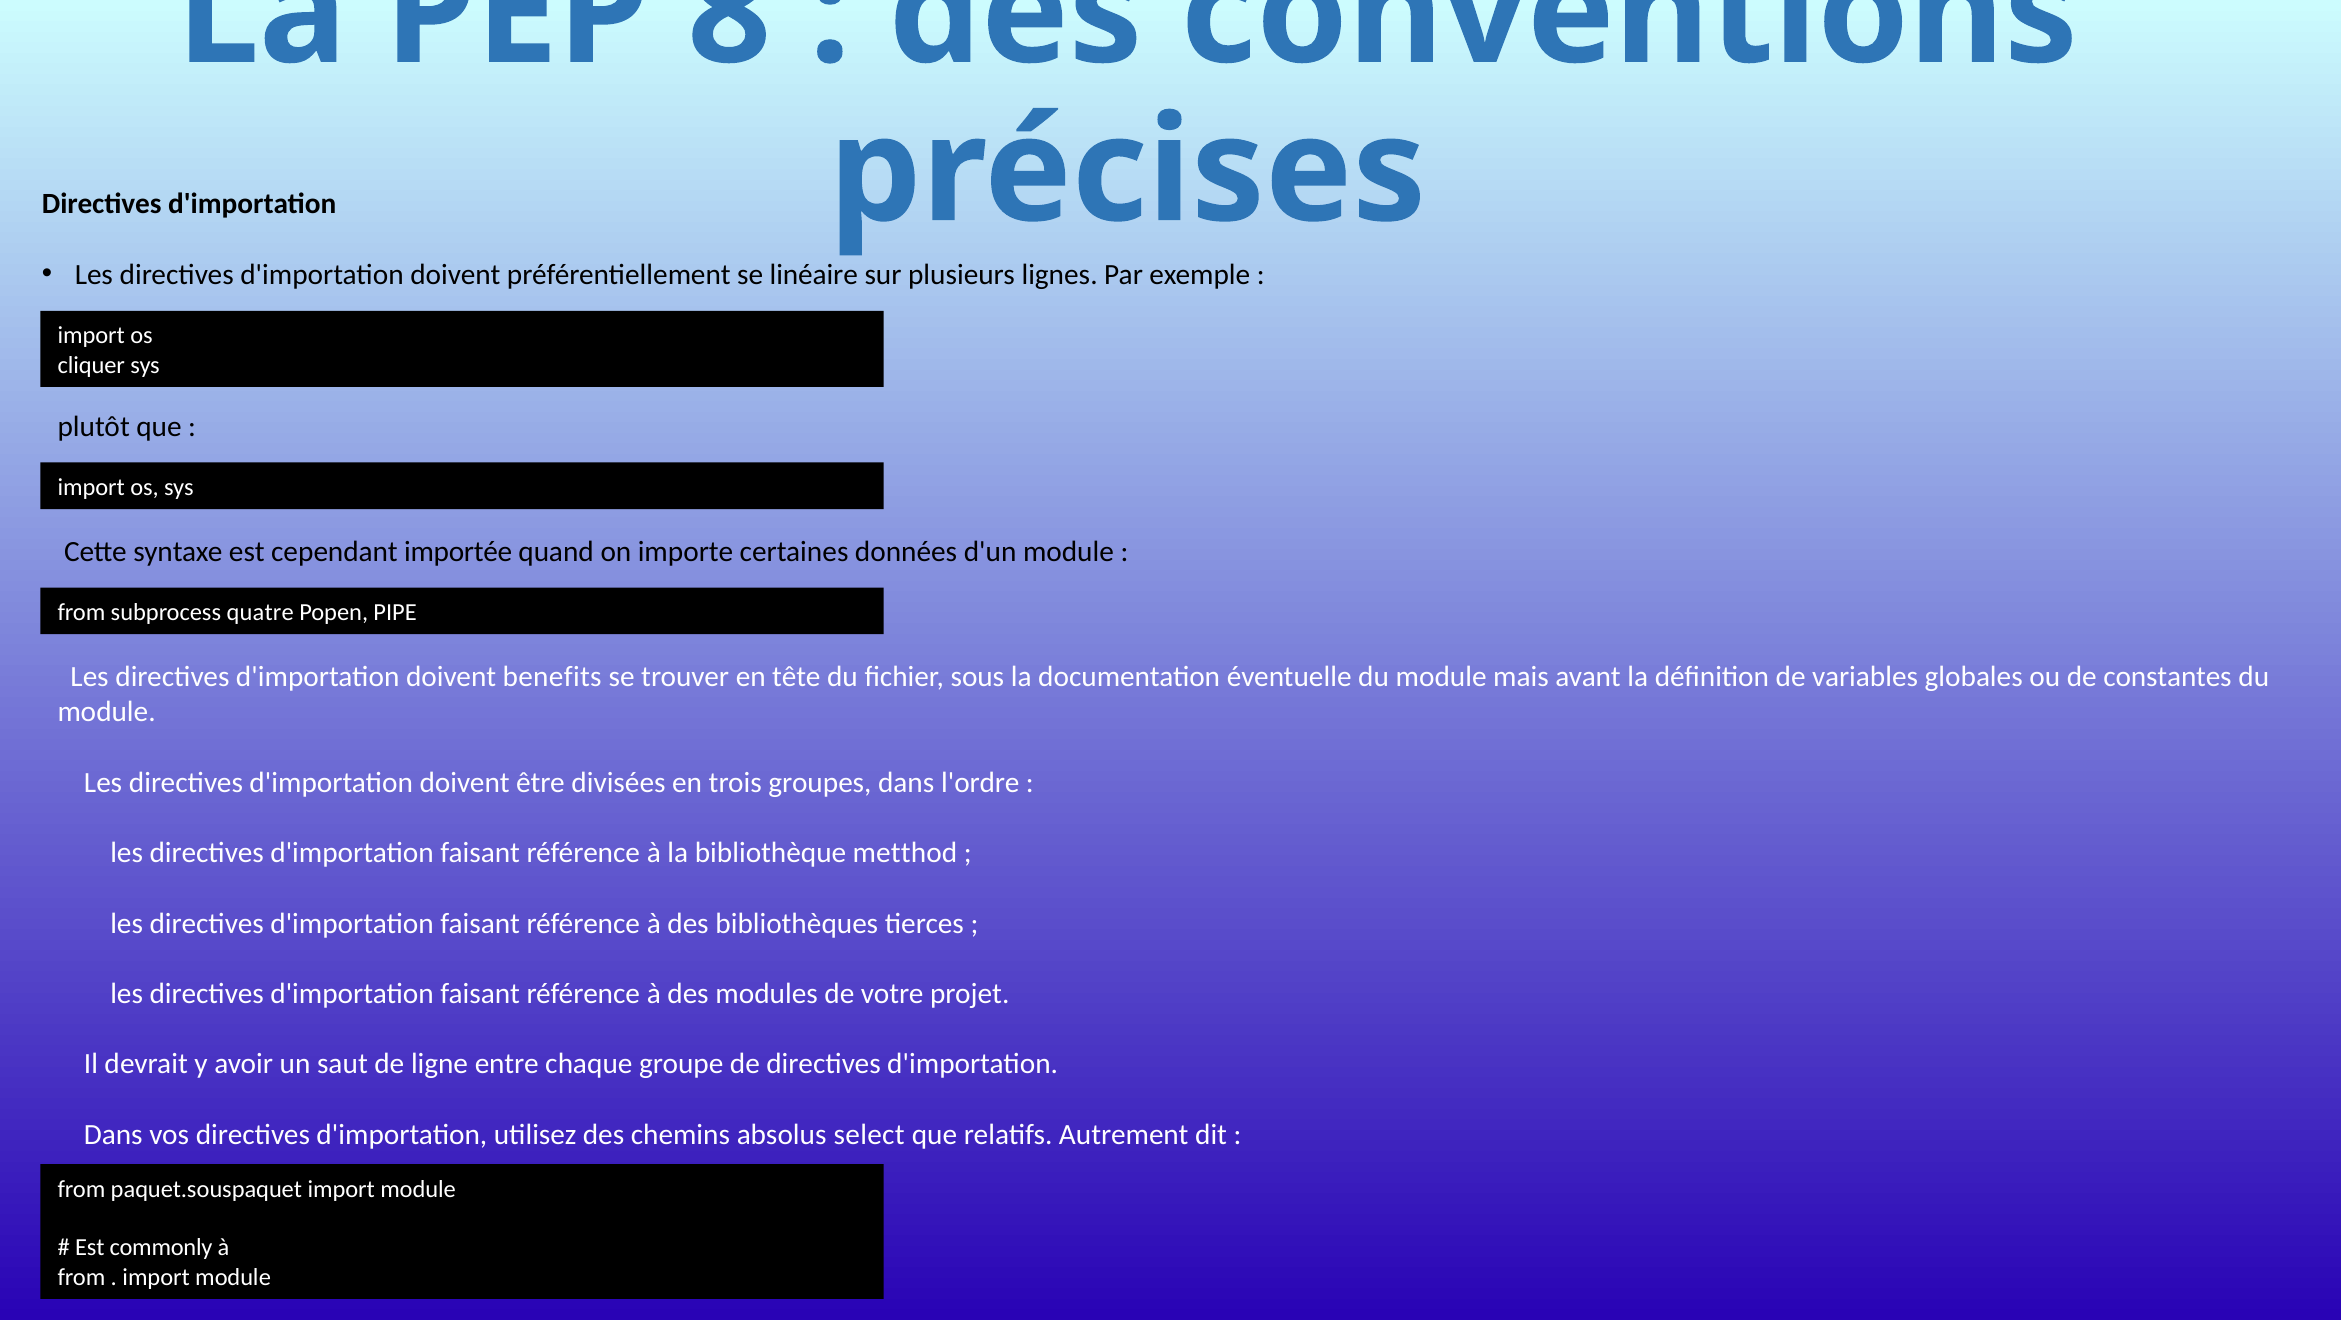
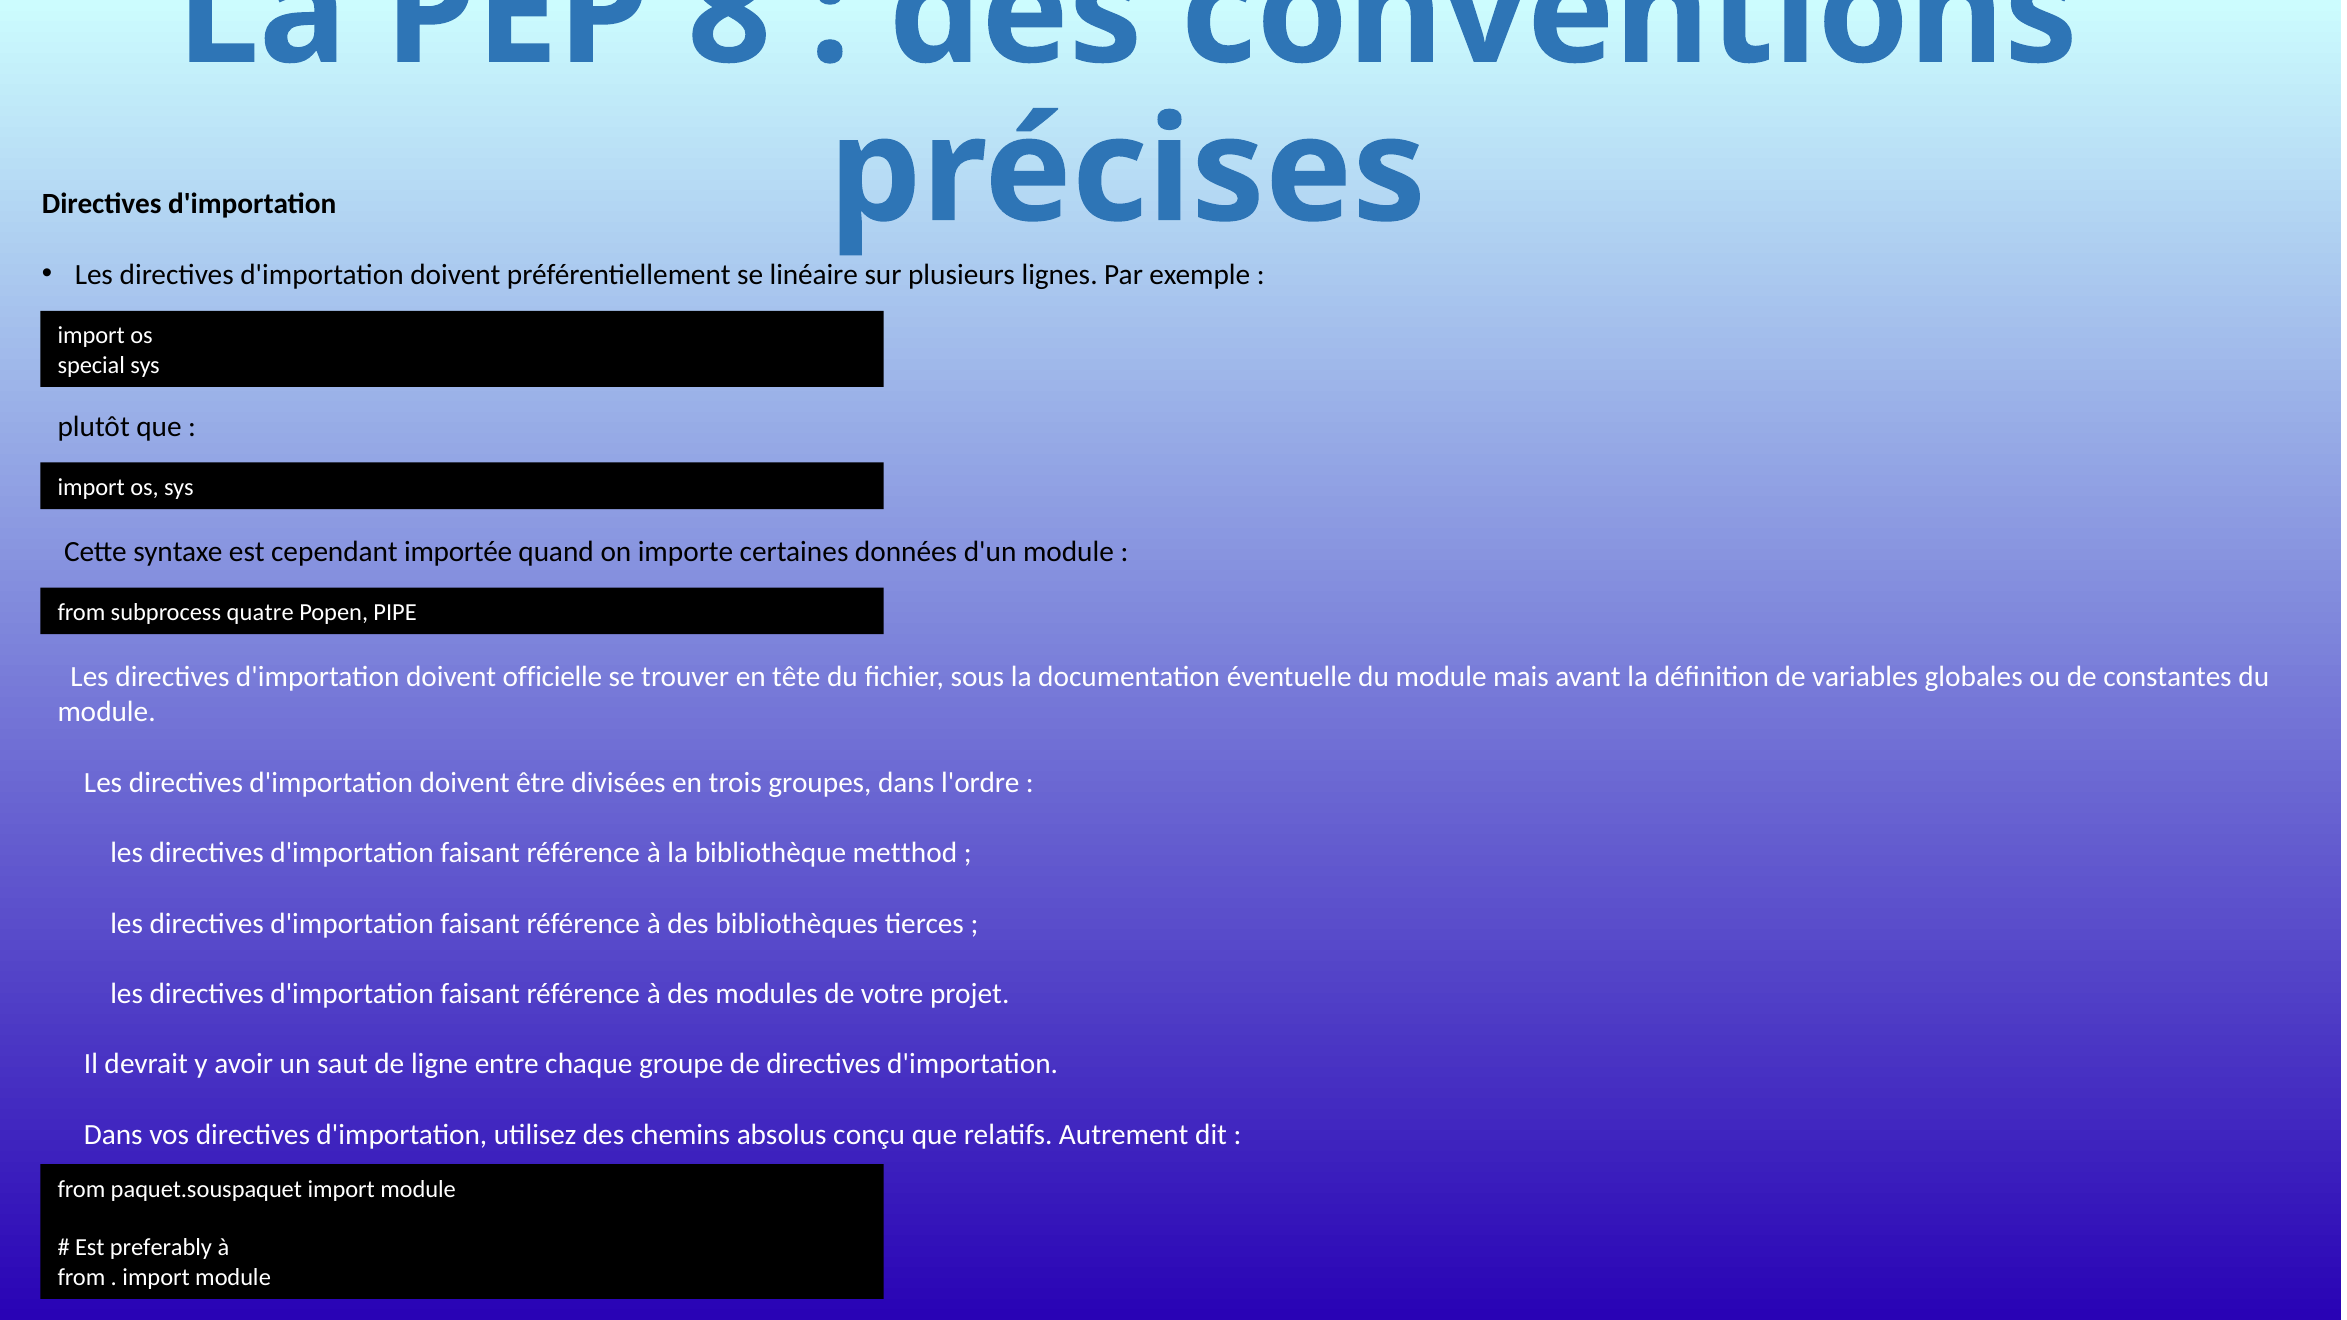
cliquer: cliquer -> special
benefits: benefits -> officielle
select: select -> conçu
commonly: commonly -> preferably
